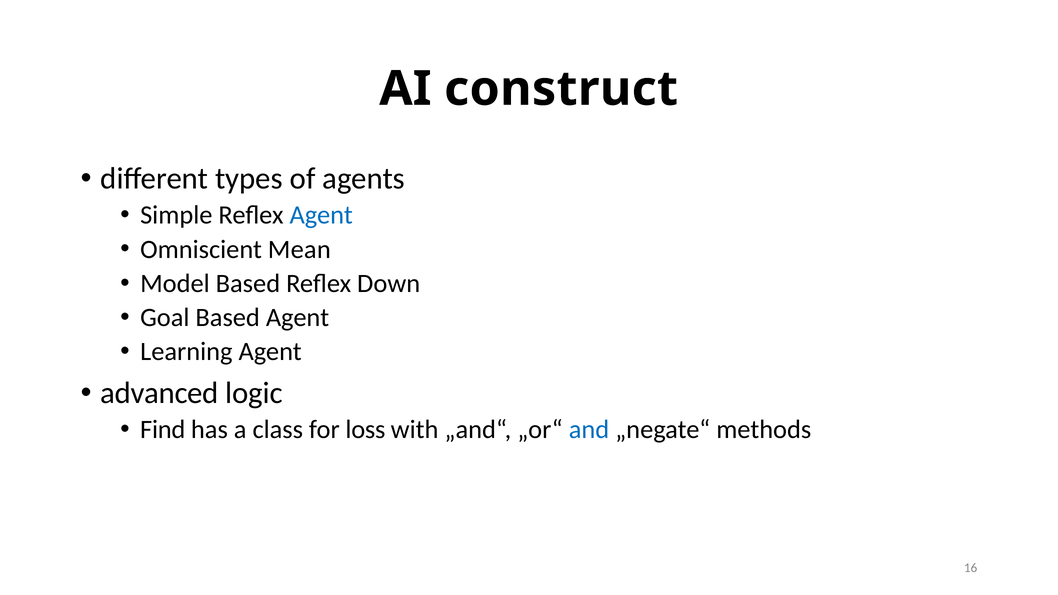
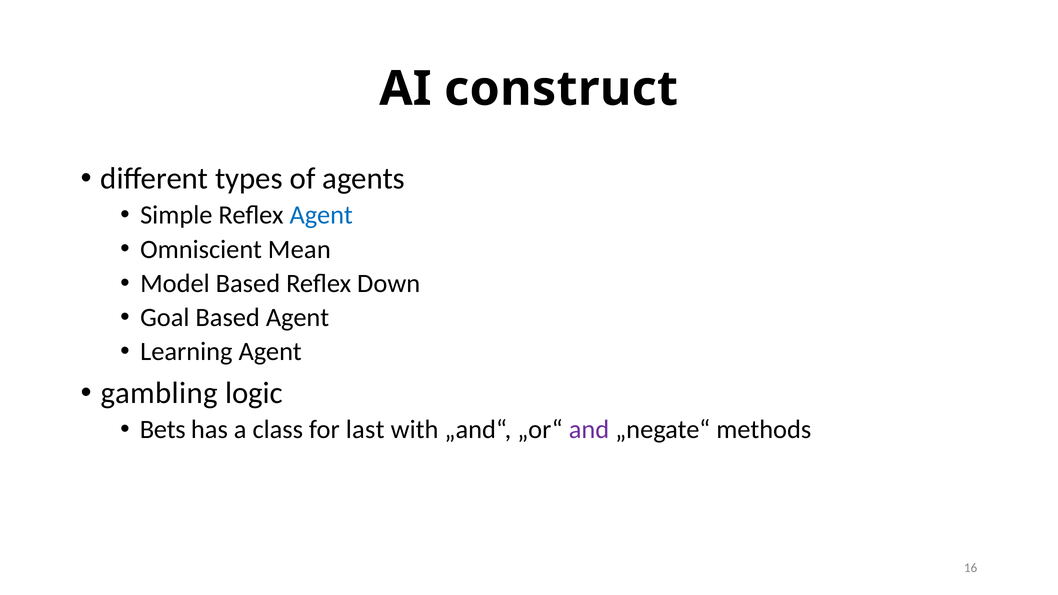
advanced: advanced -> gambling
Find: Find -> Bets
loss: loss -> last
and colour: blue -> purple
